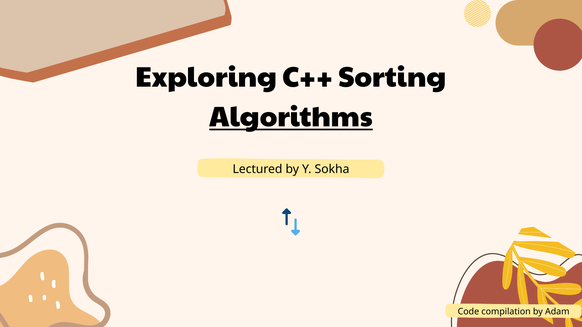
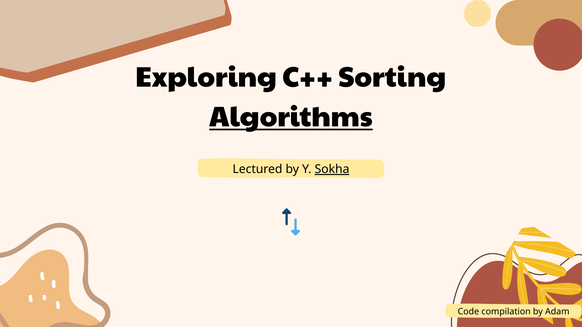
Sokha underline: none -> present
